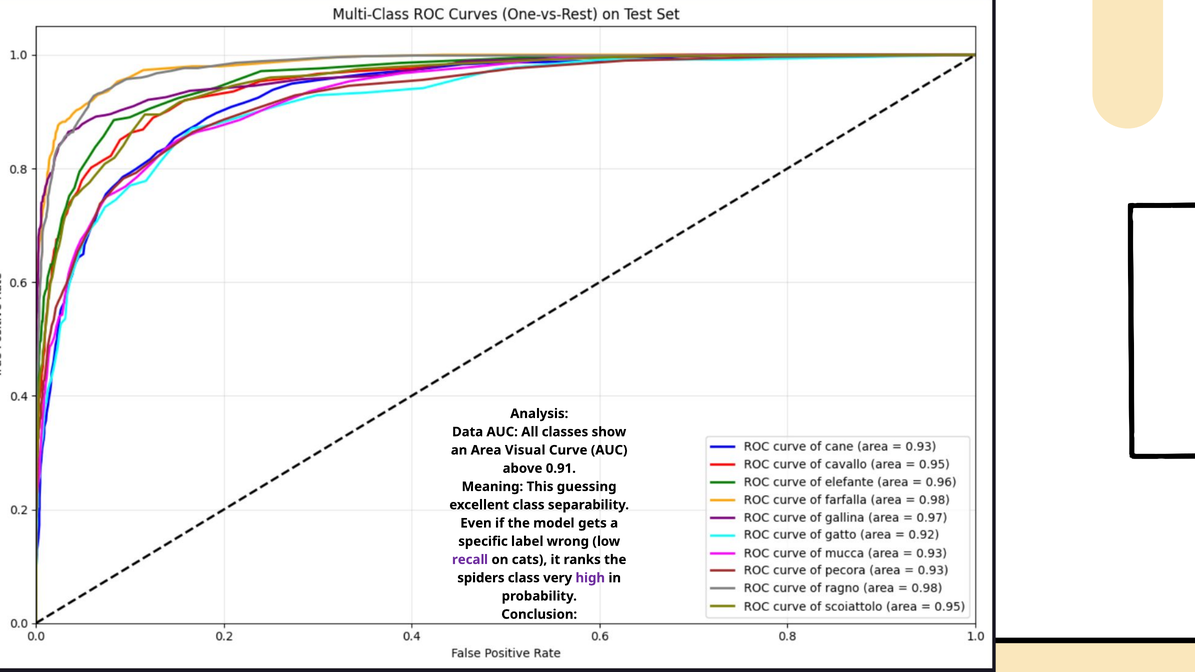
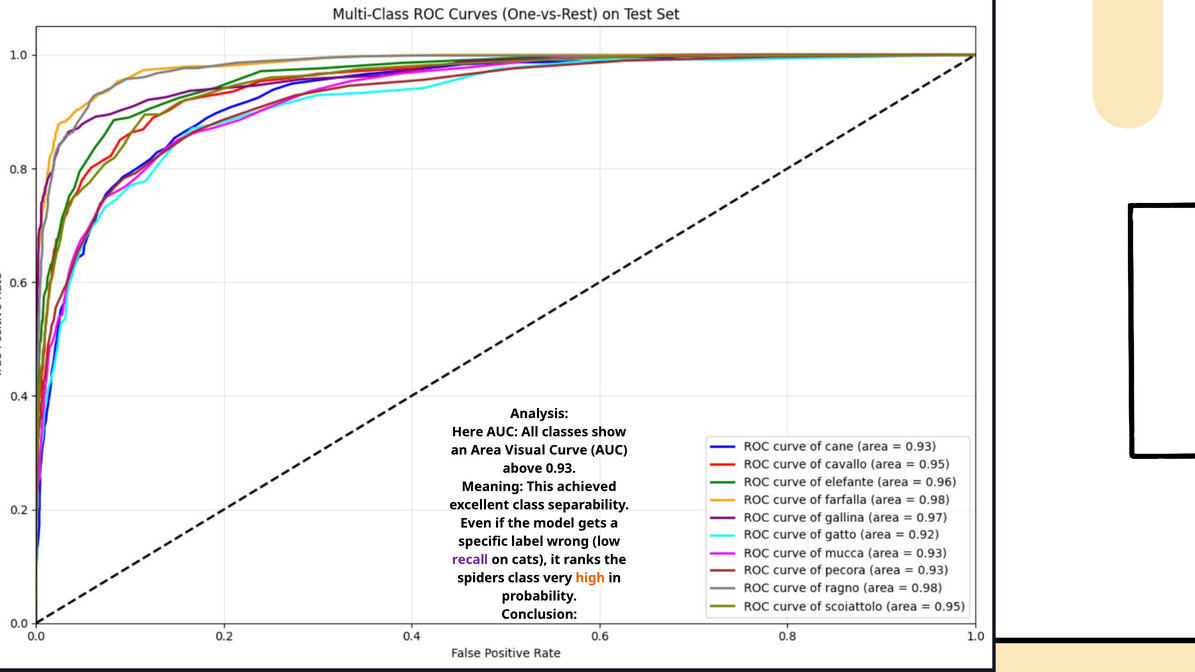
Data: Data -> Here
0.91: 0.91 -> 0.93
guessing: guessing -> achieved
high colour: purple -> orange
